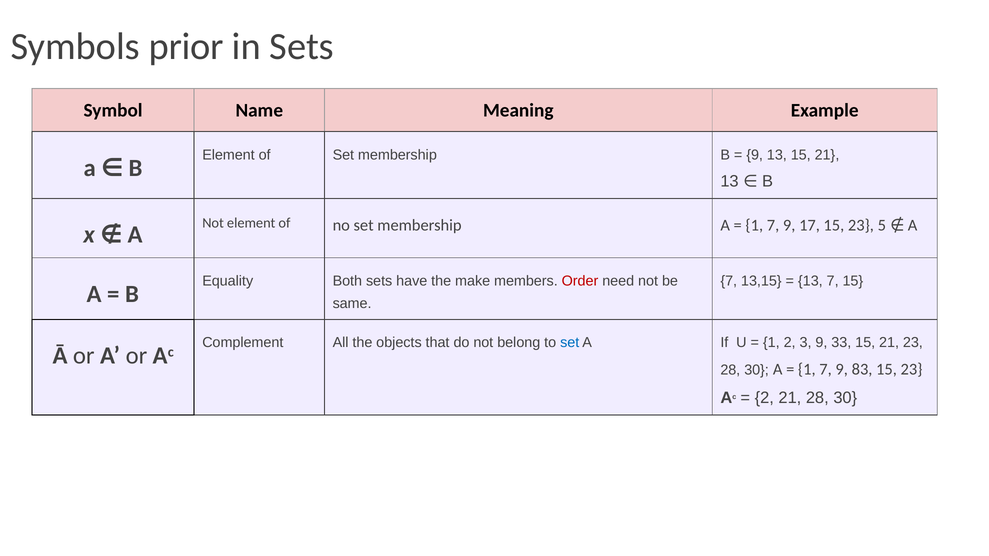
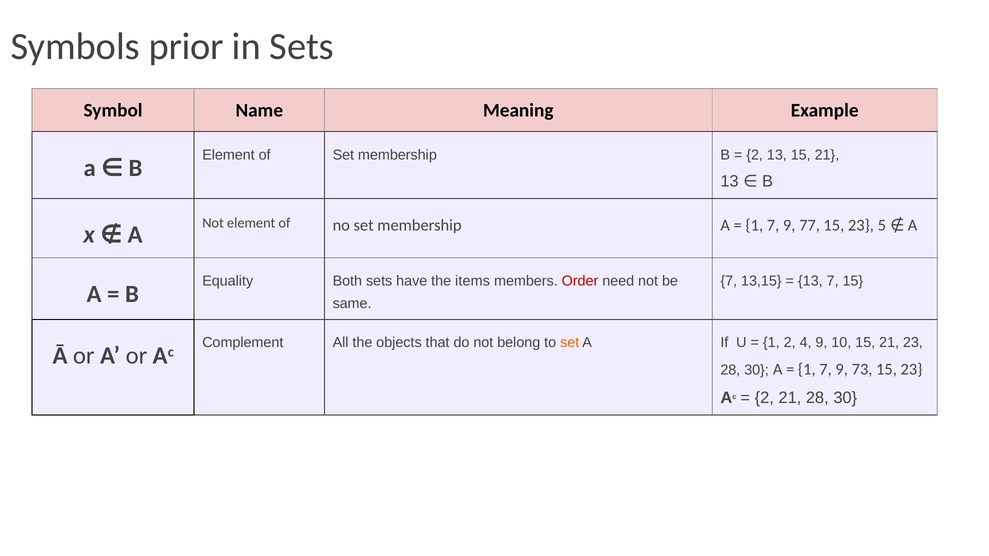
9 at (755, 155): 9 -> 2
17: 17 -> 77
make: make -> items
set at (570, 343) colour: blue -> orange
3: 3 -> 4
33: 33 -> 10
83: 83 -> 73
